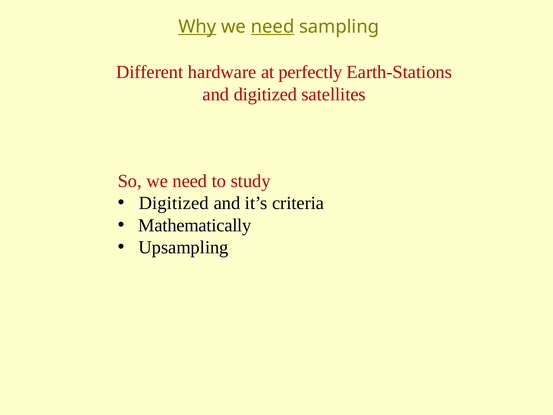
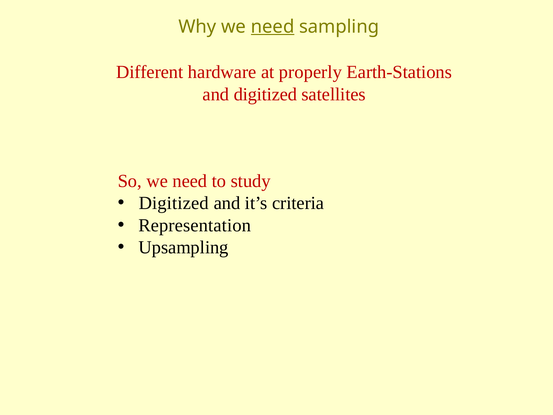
Why underline: present -> none
perfectly: perfectly -> properly
Mathematically: Mathematically -> Representation
